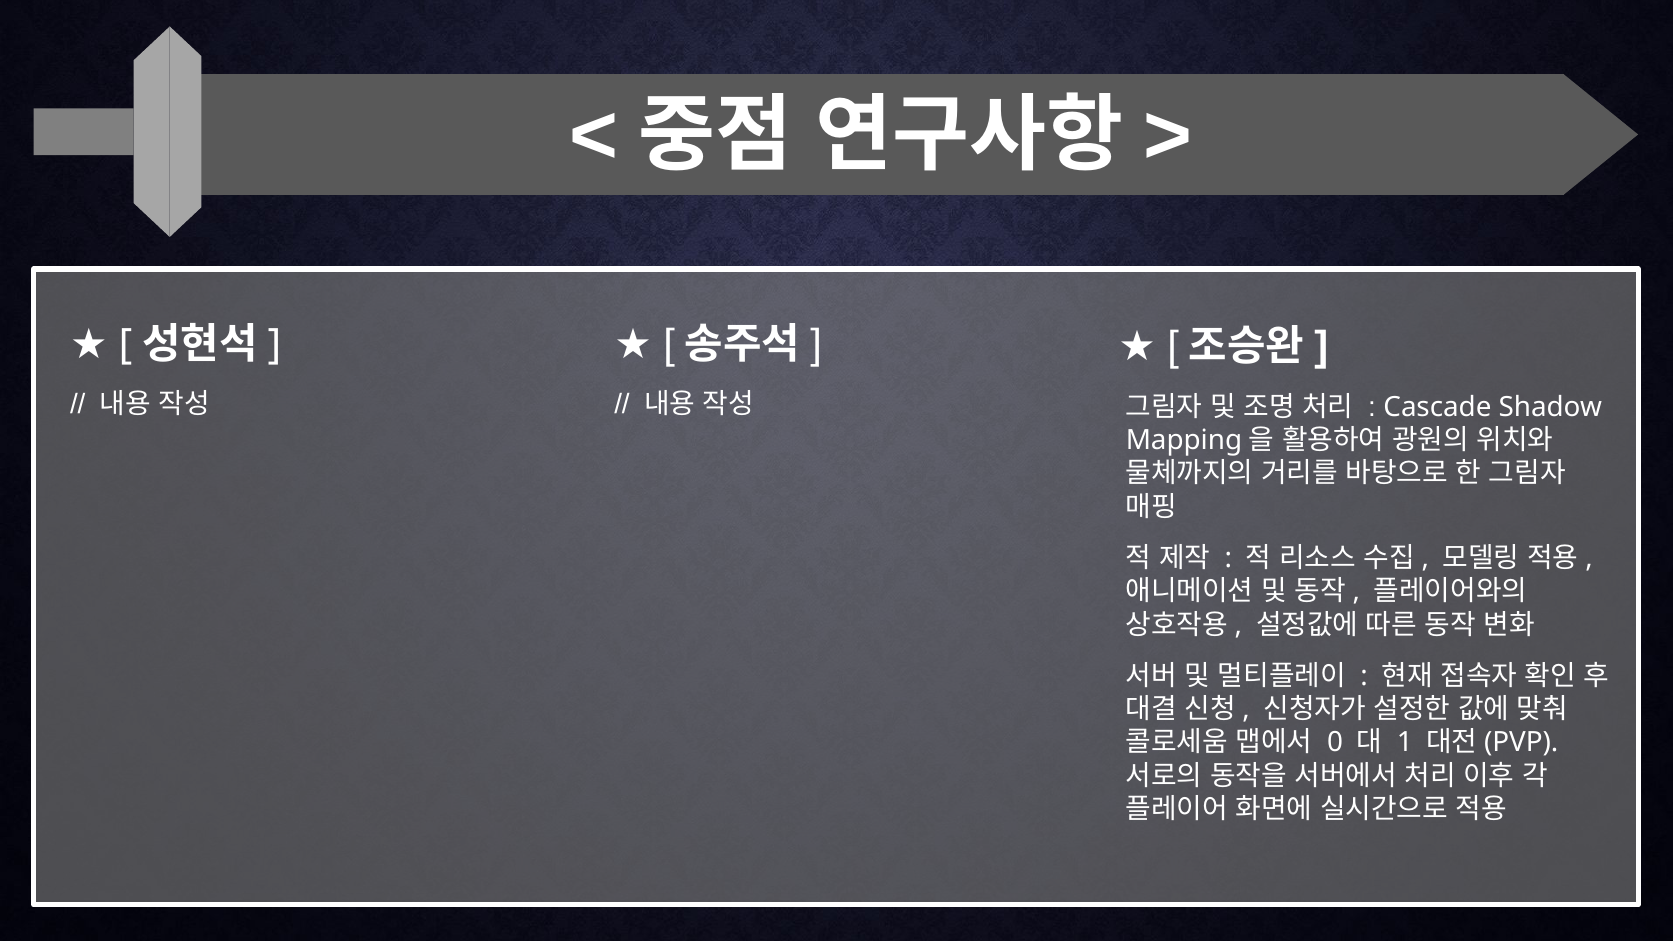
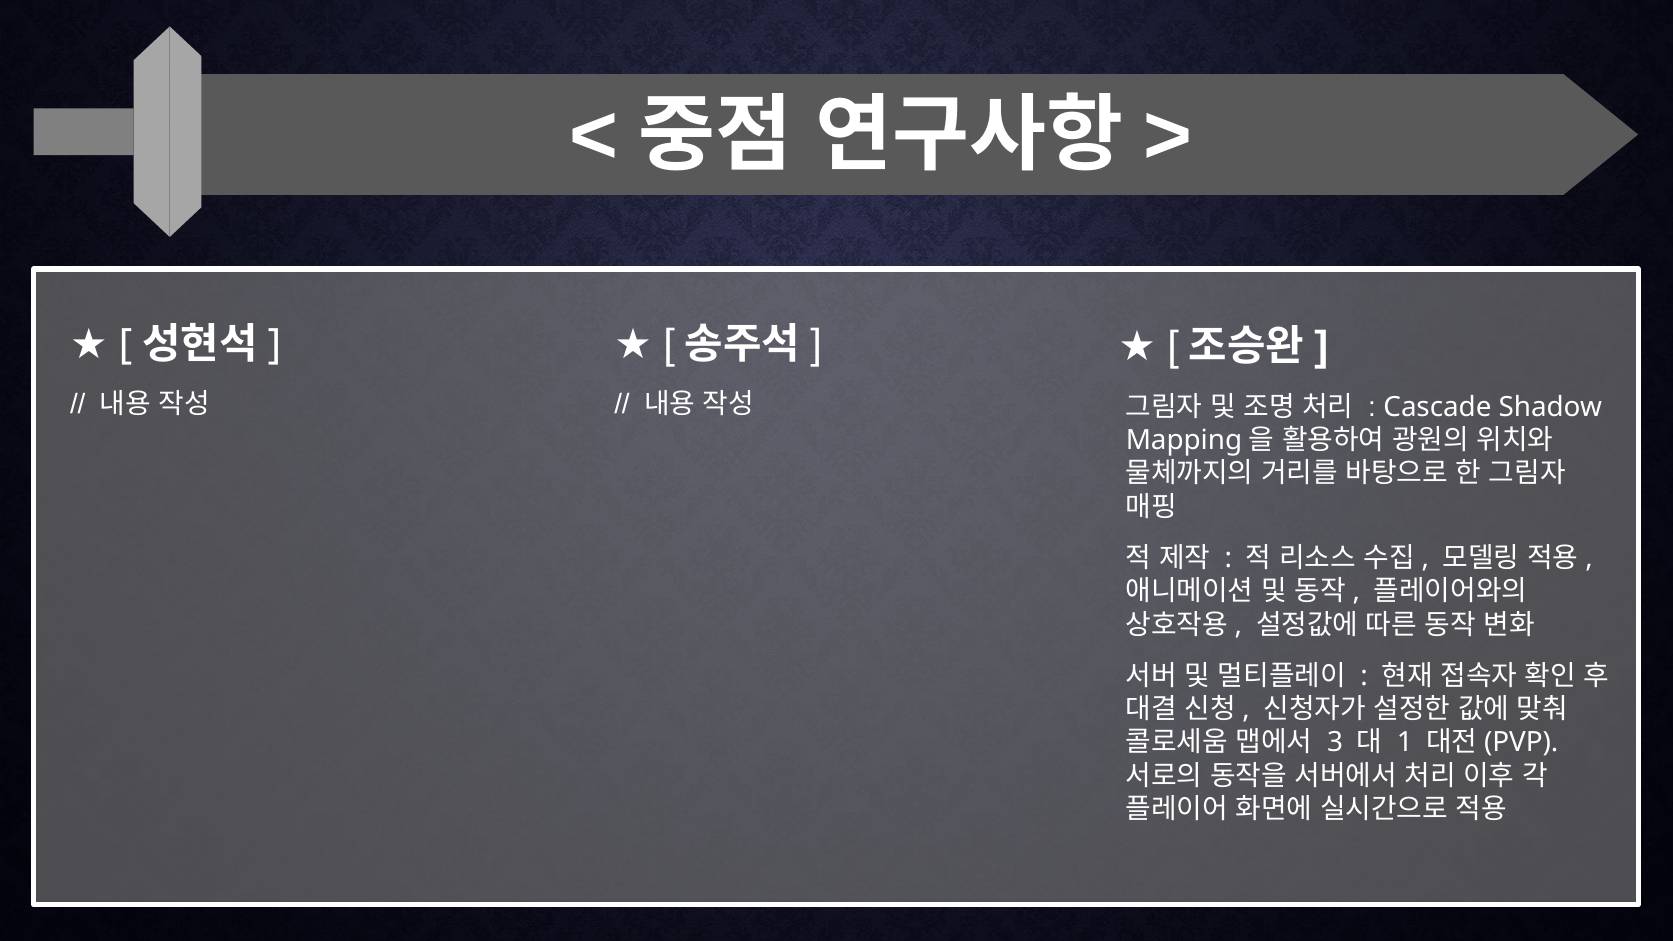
0: 0 -> 3
